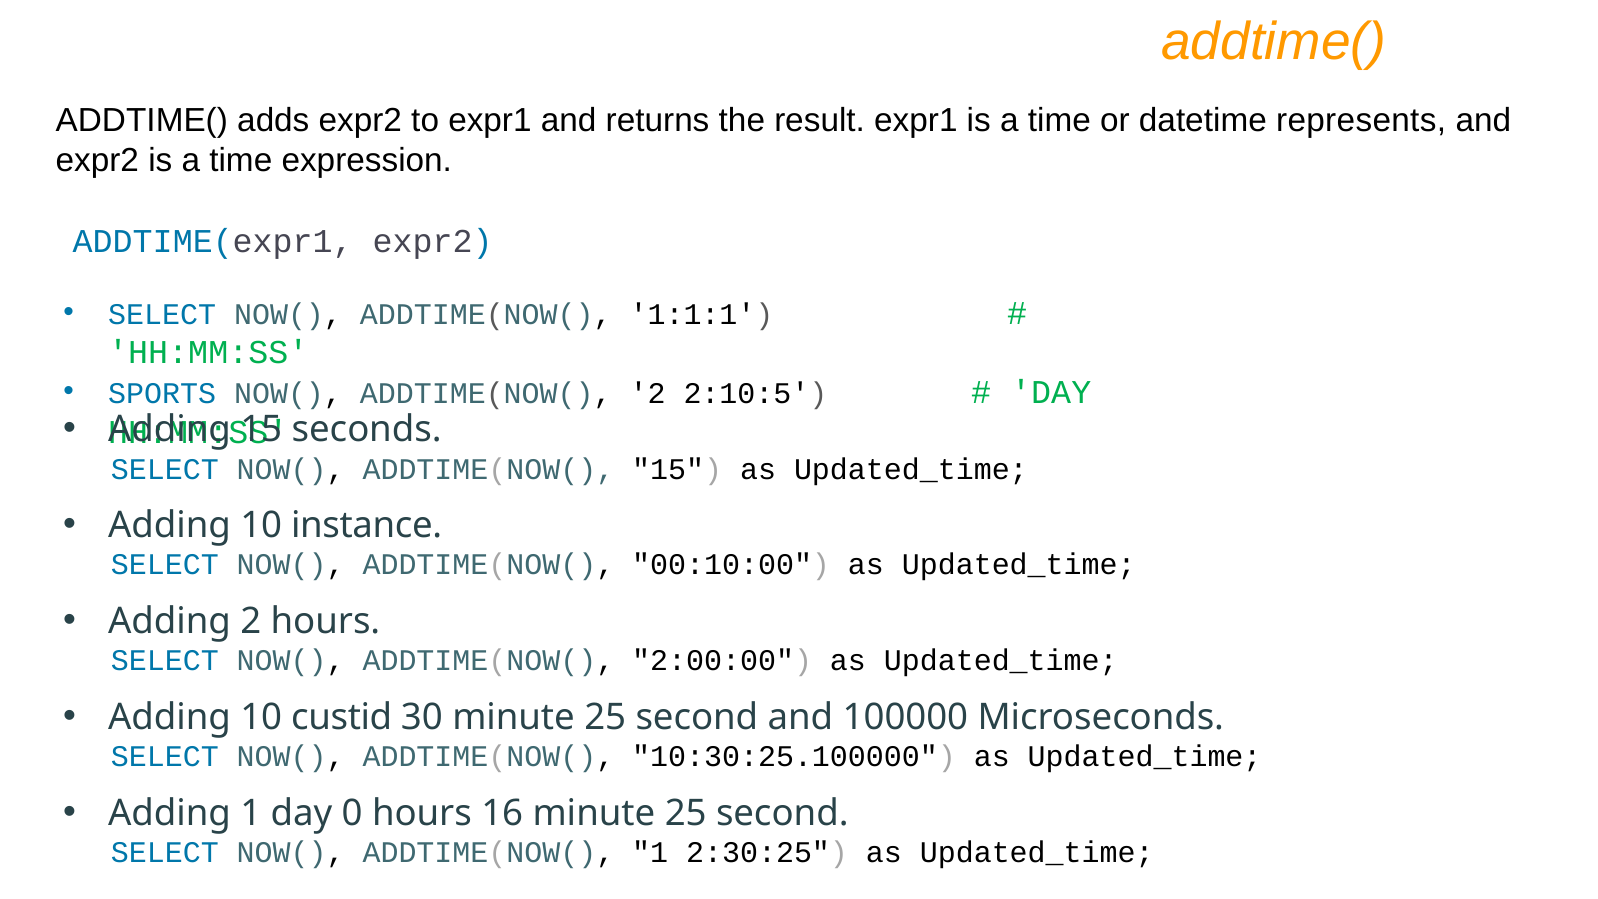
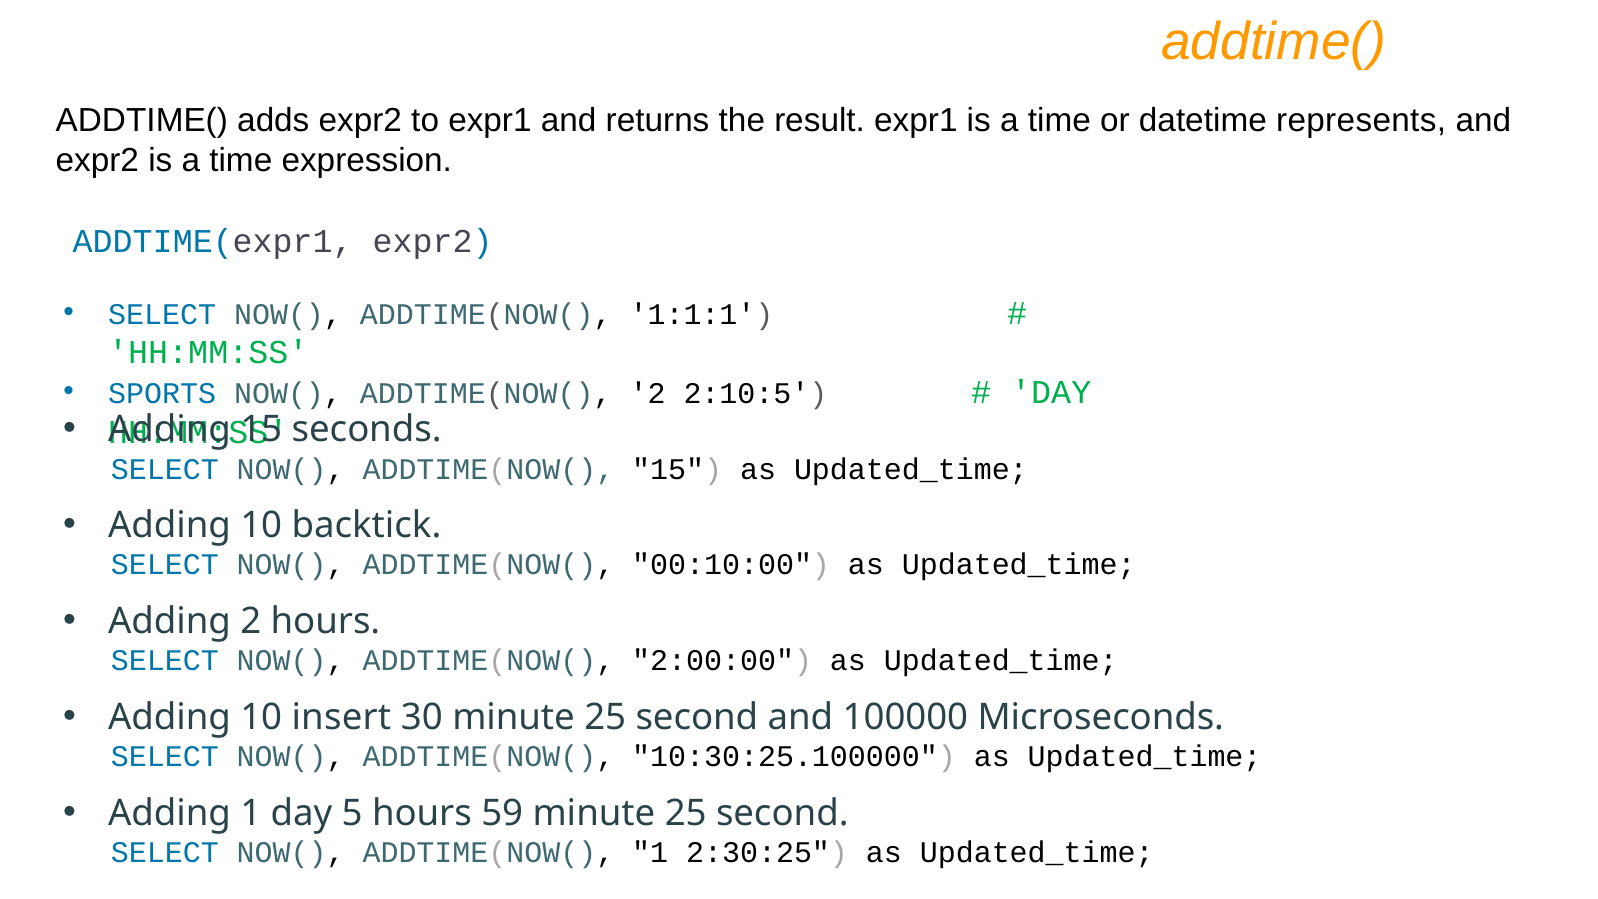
instance: instance -> backtick
custid: custid -> insert
0: 0 -> 5
16: 16 -> 59
